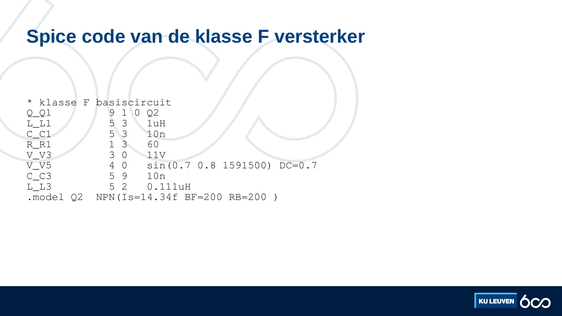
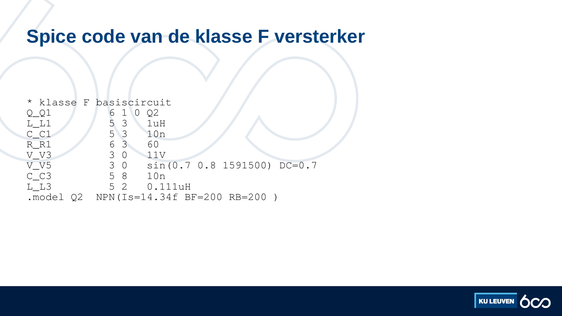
Q_Q1 9: 9 -> 6
R_R1 1: 1 -> 6
V_V5 4: 4 -> 3
5 9: 9 -> 8
